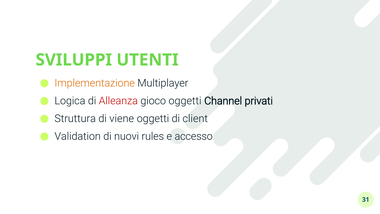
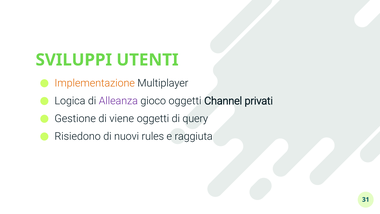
Alleanza colour: red -> purple
Struttura: Struttura -> Gestione
client: client -> query
Validation: Validation -> Risiedono
accesso: accesso -> raggiuta
